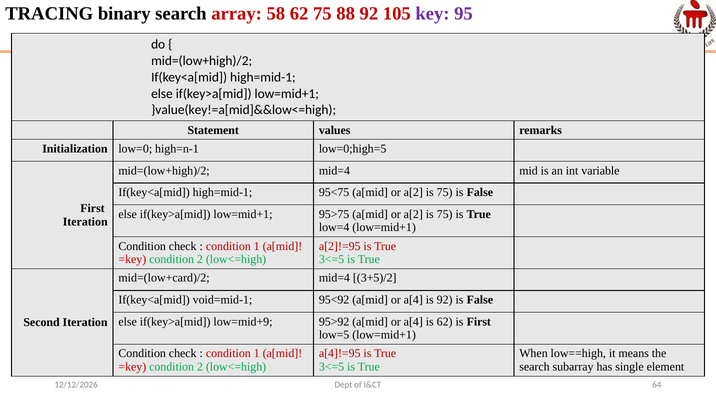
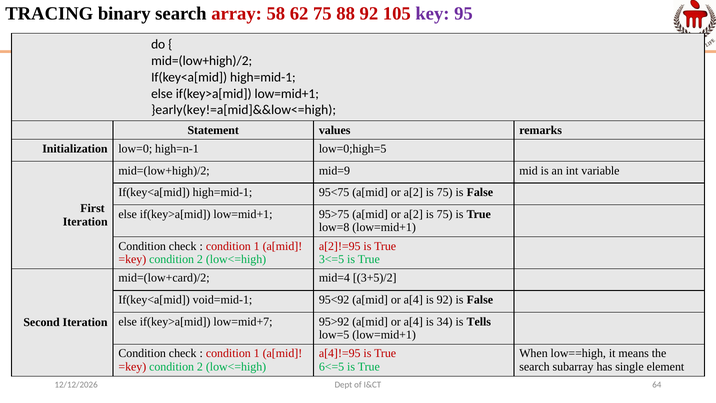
}value(key!=a[mid]&&low<=high: }value(key!=a[mid]&&low<=high -> }early(key!=a[mid]&&low<=high
mid=(low+high)/2 mid=4: mid=4 -> mid=9
low=4: low=4 -> low=8
low=mid+9: low=mid+9 -> low=mid+7
is 62: 62 -> 34
is First: First -> Tells
3<=5 at (332, 367): 3<=5 -> 6<=5
